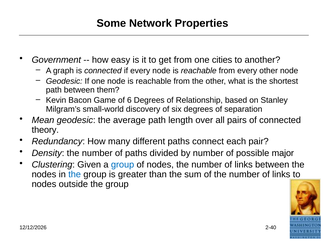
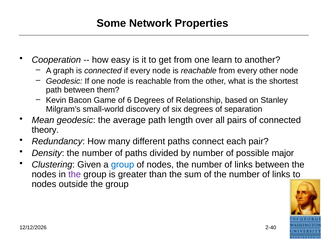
Government: Government -> Cooperation
cities: cities -> learn
the at (75, 174) colour: blue -> purple
